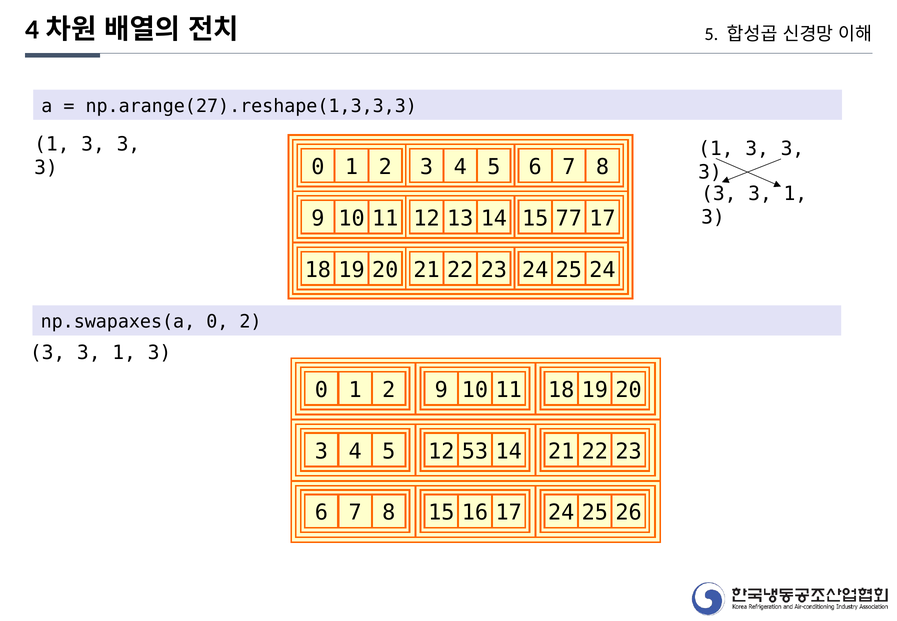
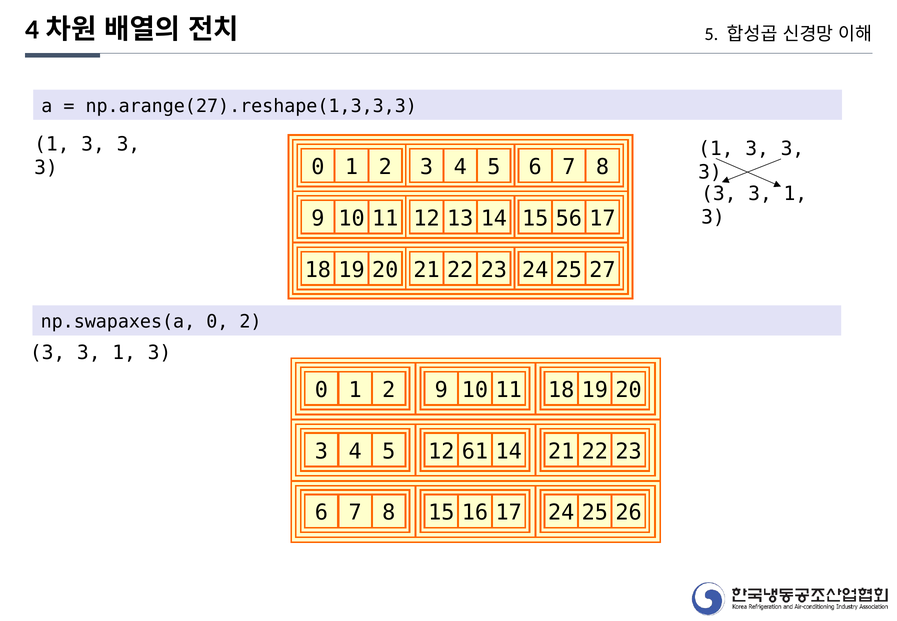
77: 77 -> 56
25 24: 24 -> 27
53: 53 -> 61
